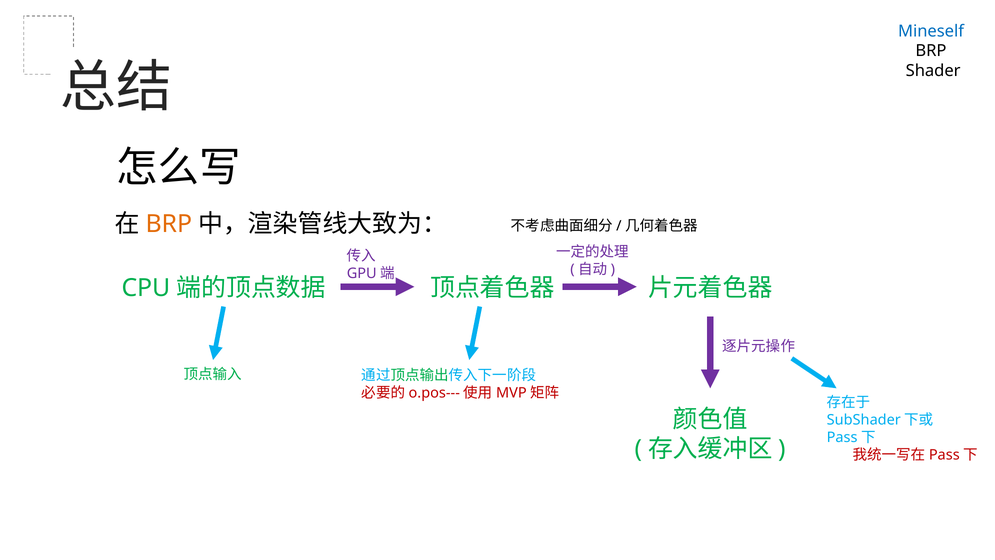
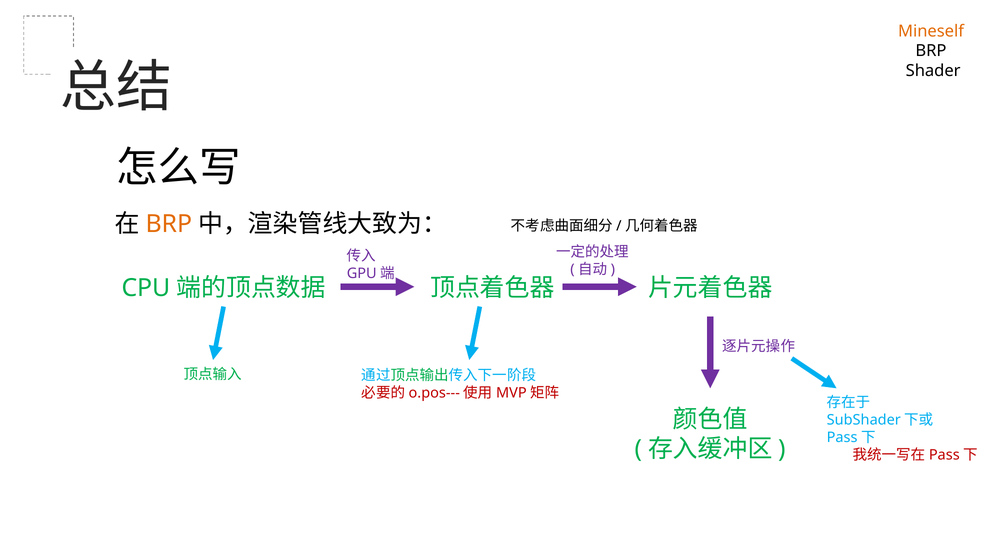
Mineself colour: blue -> orange
